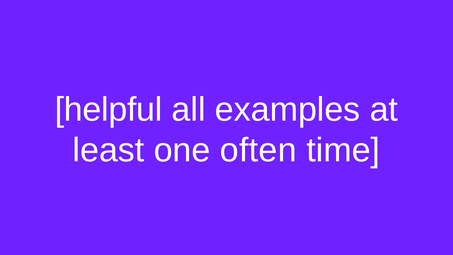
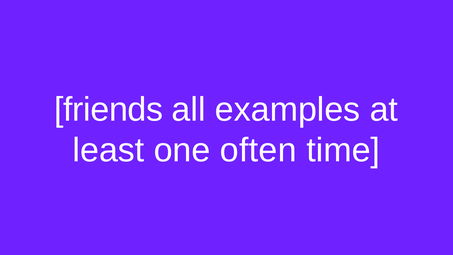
helpful: helpful -> friends
